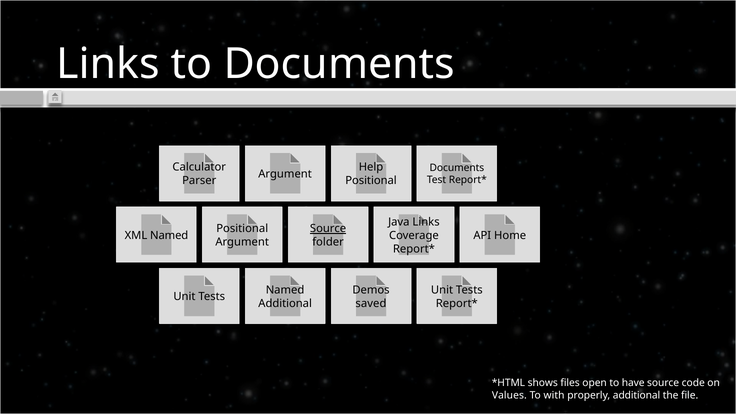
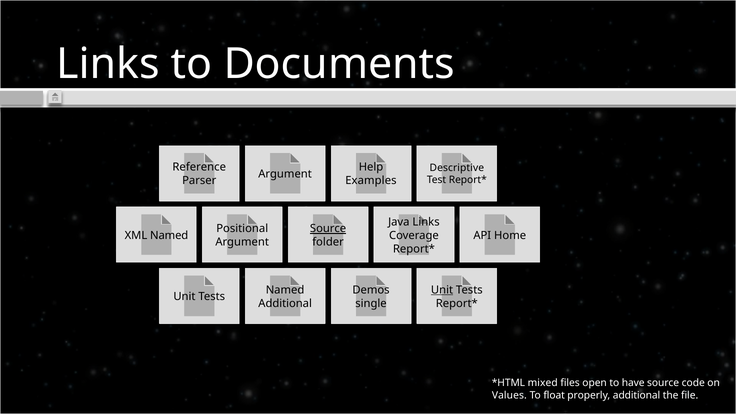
Calculator: Calculator -> Reference
Documents at (457, 168): Documents -> Descriptive
Positional at (371, 181): Positional -> Examples
Unit at (442, 290) underline: none -> present
saved: saved -> single
shows: shows -> mixed
with: with -> float
